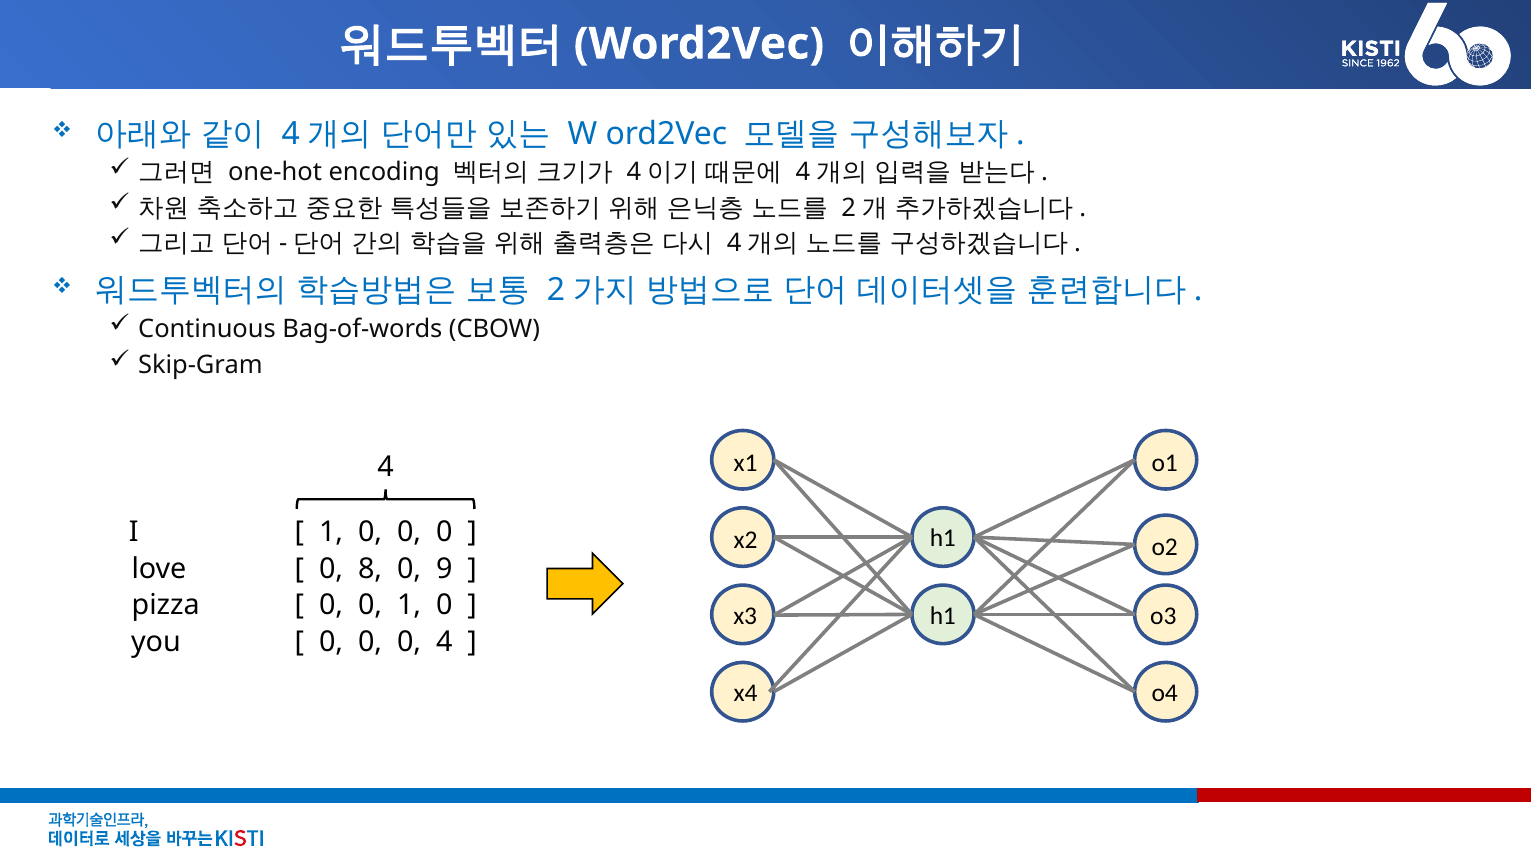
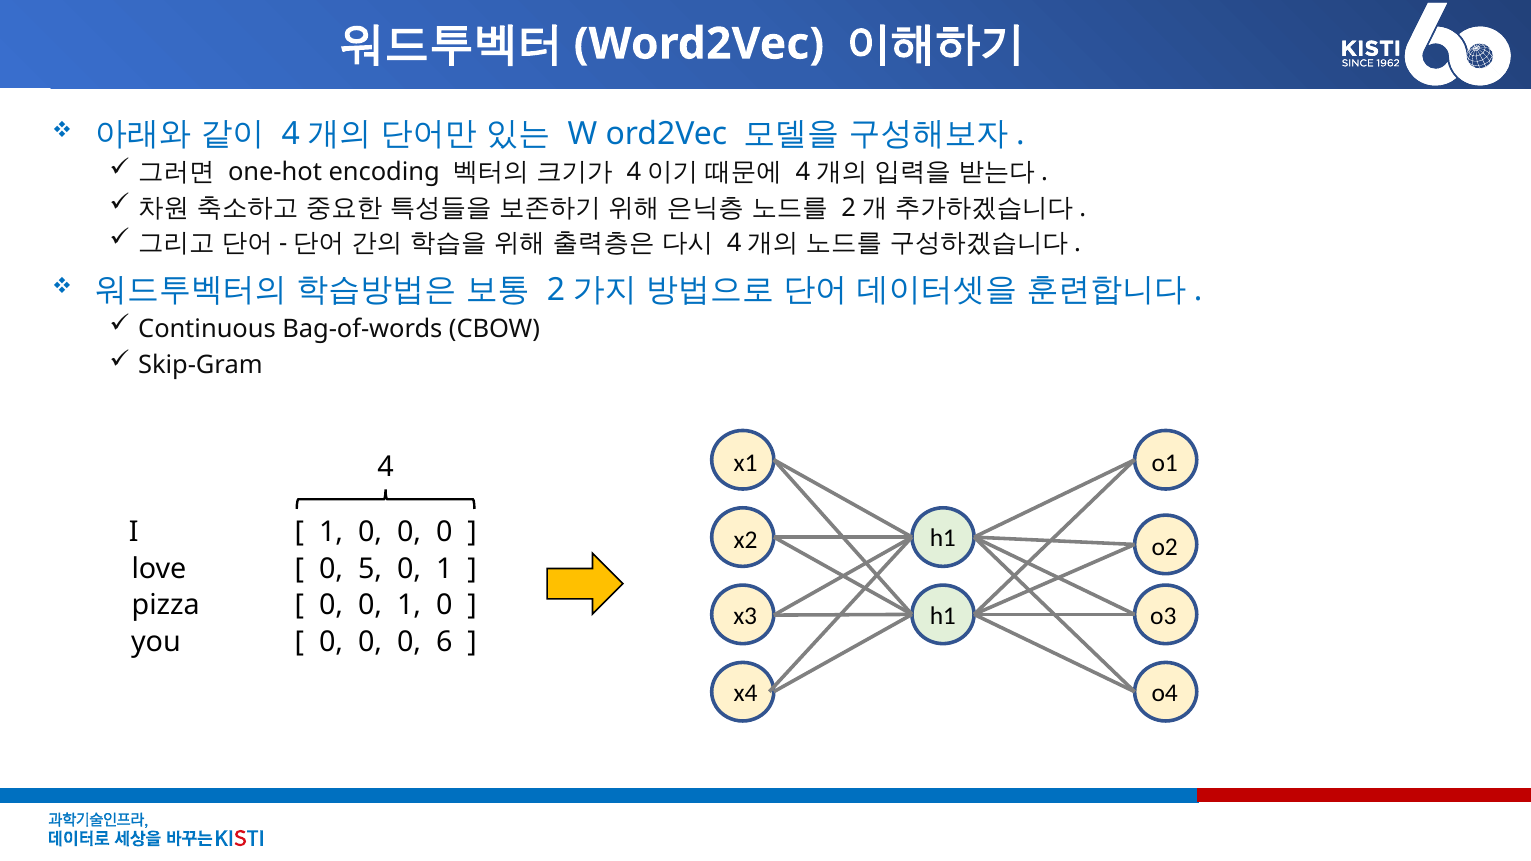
8: 8 -> 5
9 at (444, 569): 9 -> 1
0 4: 4 -> 6
